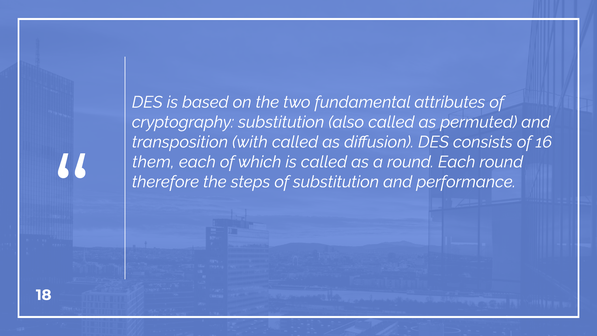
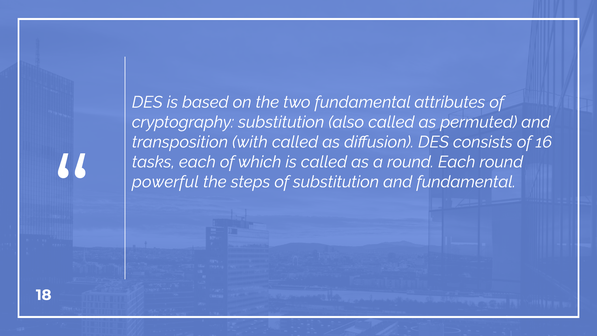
them: them -> tasks
therefore: therefore -> powerful
and performance: performance -> fundamental
